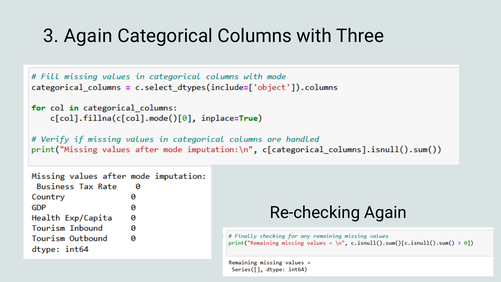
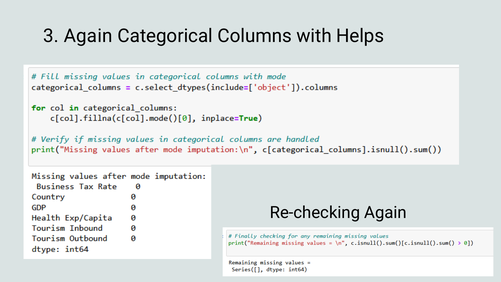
Three: Three -> Helps
